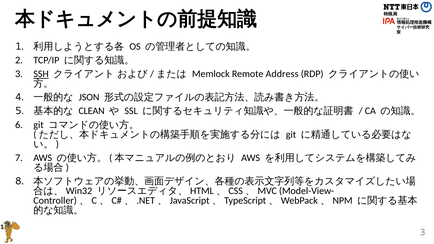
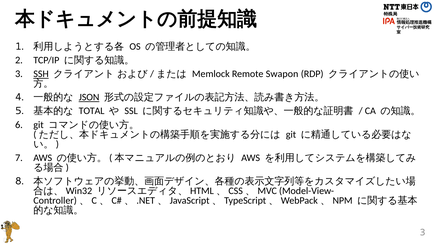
Address: Address -> Swapon
JSON underline: none -> present
CLEAN: CLEAN -> TOTAL
